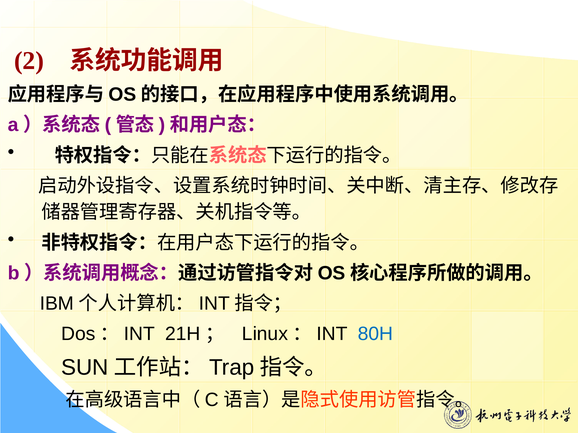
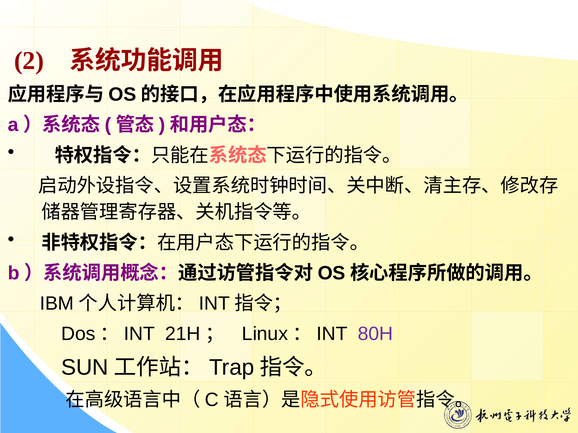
80H colour: blue -> purple
